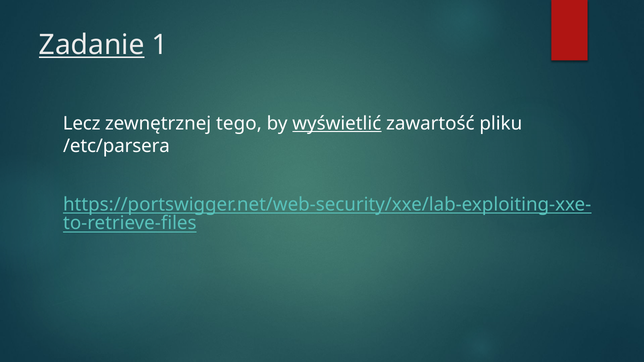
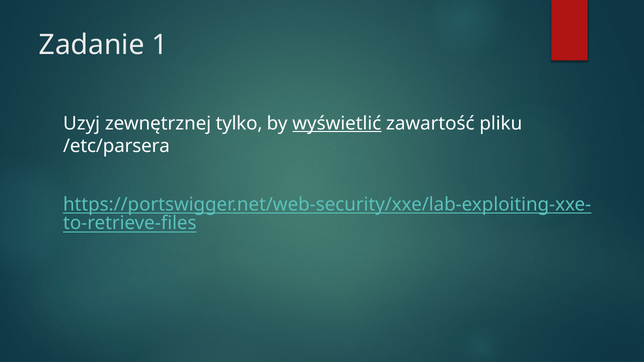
Zadanie underline: present -> none
Lecz: Lecz -> Uzyj
tego: tego -> tylko
